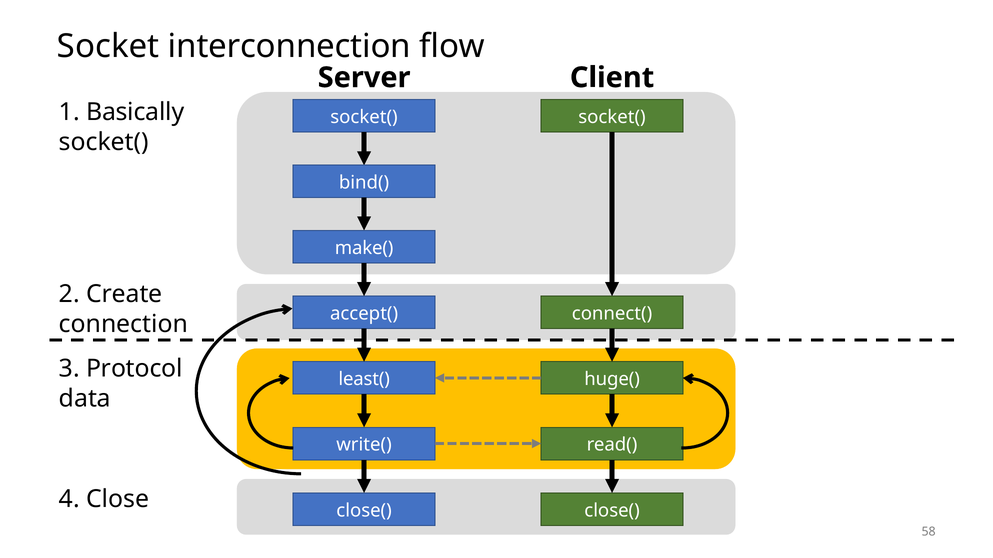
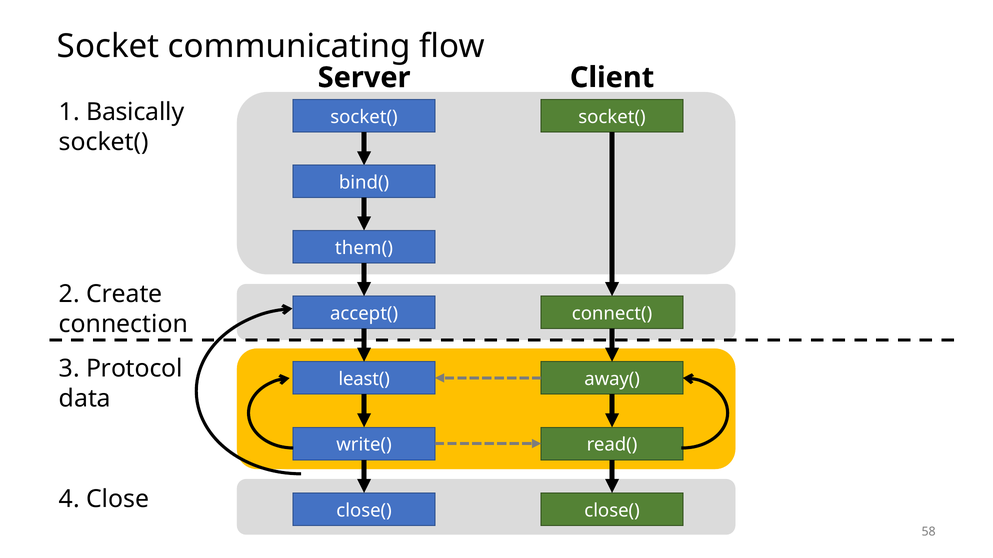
interconnection: interconnection -> communicating
make(: make( -> them(
huge(: huge( -> away(
